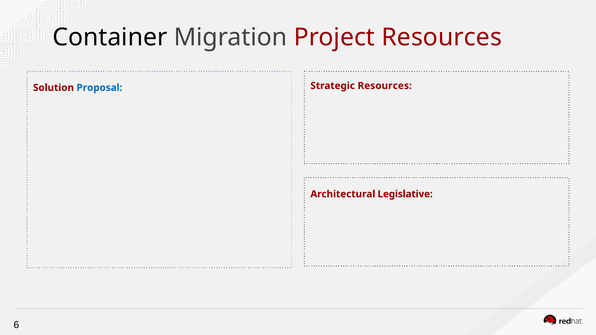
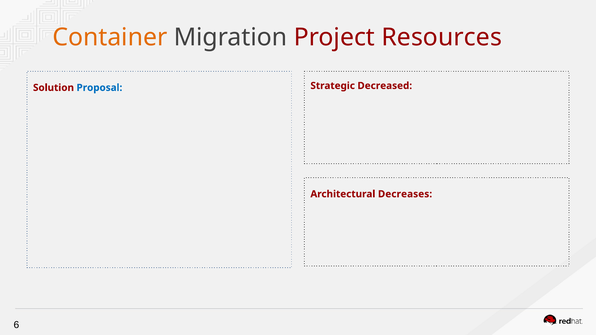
Container colour: black -> orange
Strategic Resources: Resources -> Decreased
Legislative: Legislative -> Decreases
